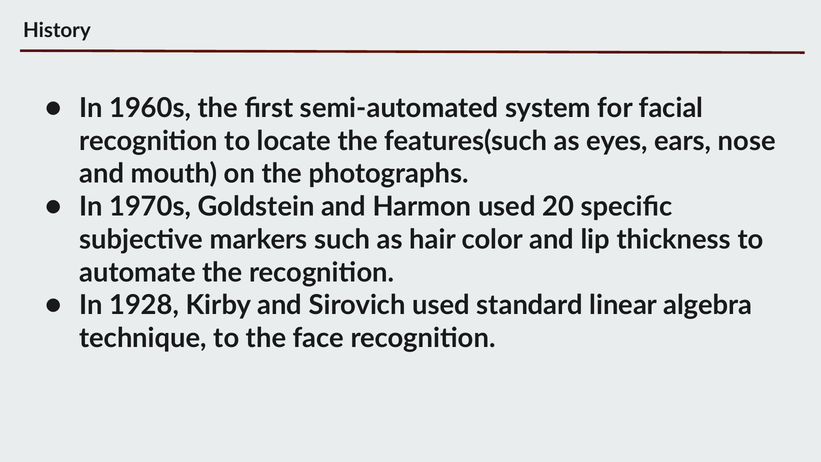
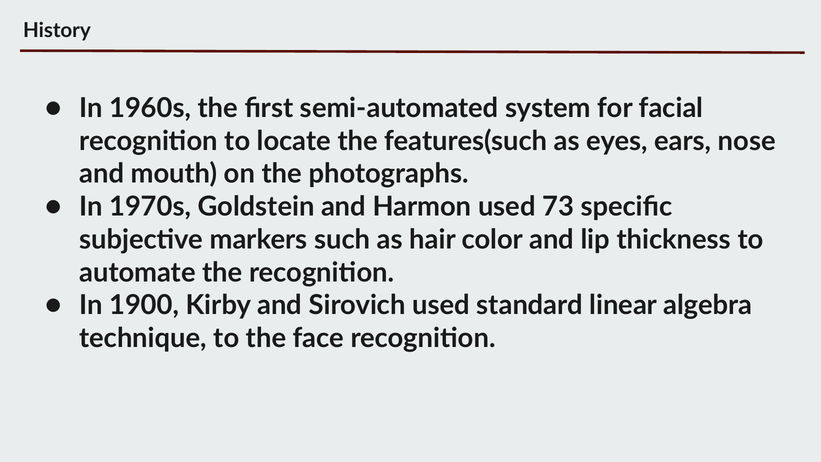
20: 20 -> 73
1928: 1928 -> 1900
